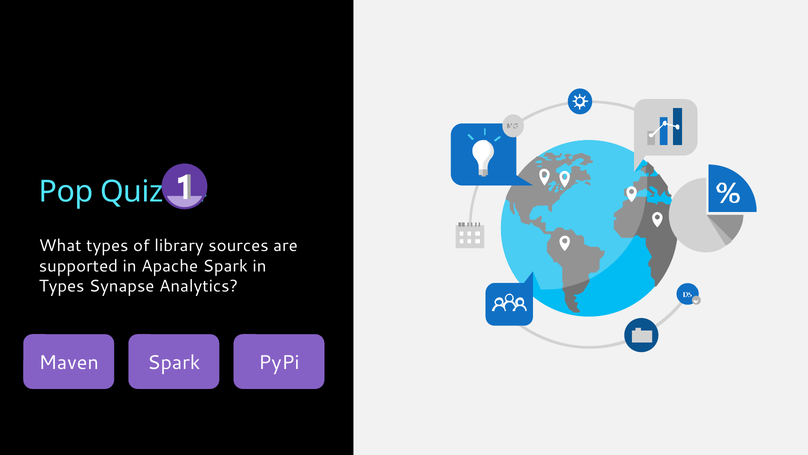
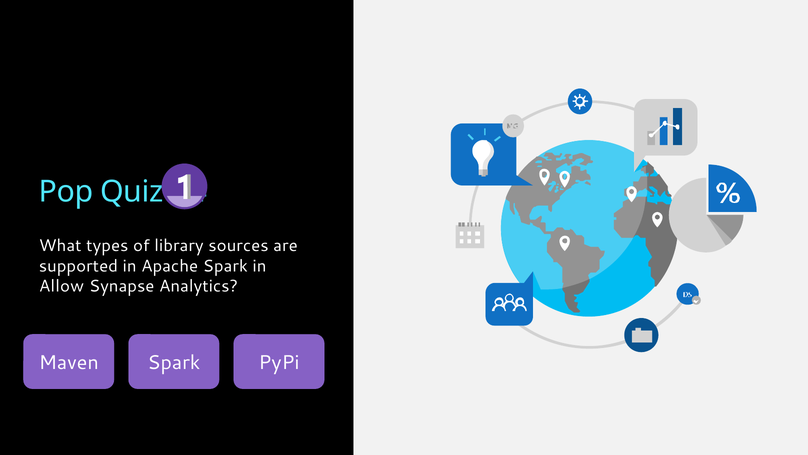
Types at (62, 286): Types -> Allow
